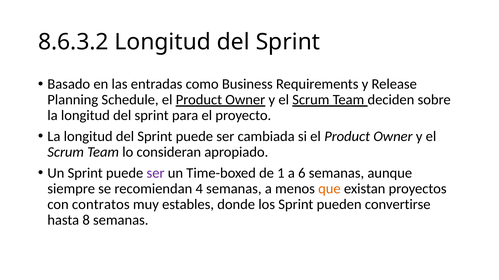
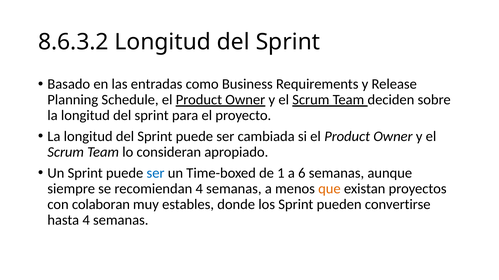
ser at (156, 173) colour: purple -> blue
contratos: contratos -> colaboran
hasta 8: 8 -> 4
